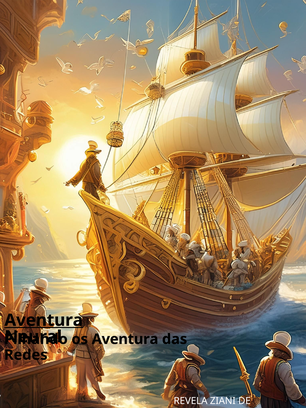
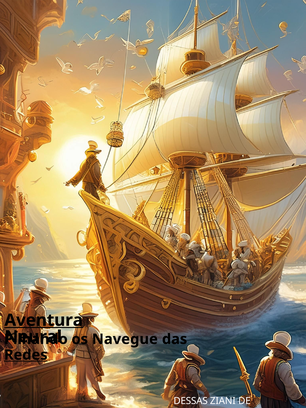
os Aventura: Aventura -> Navegue
Redes underline: none -> present
REVELA: REVELA -> DESSAS
